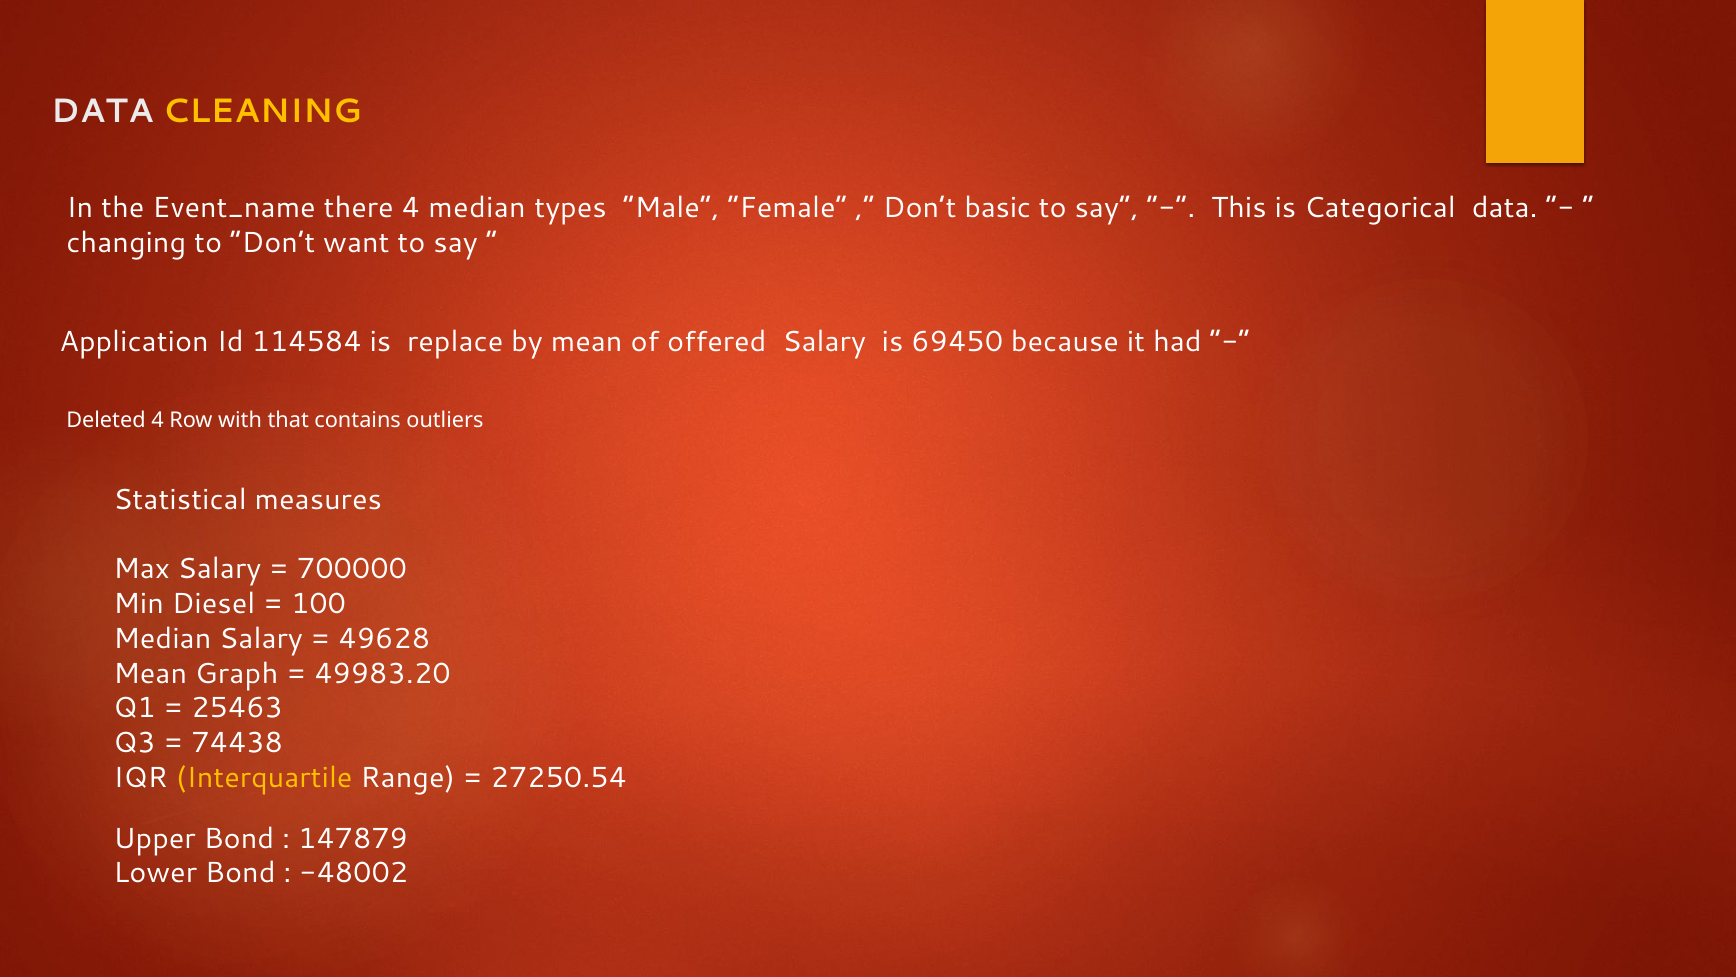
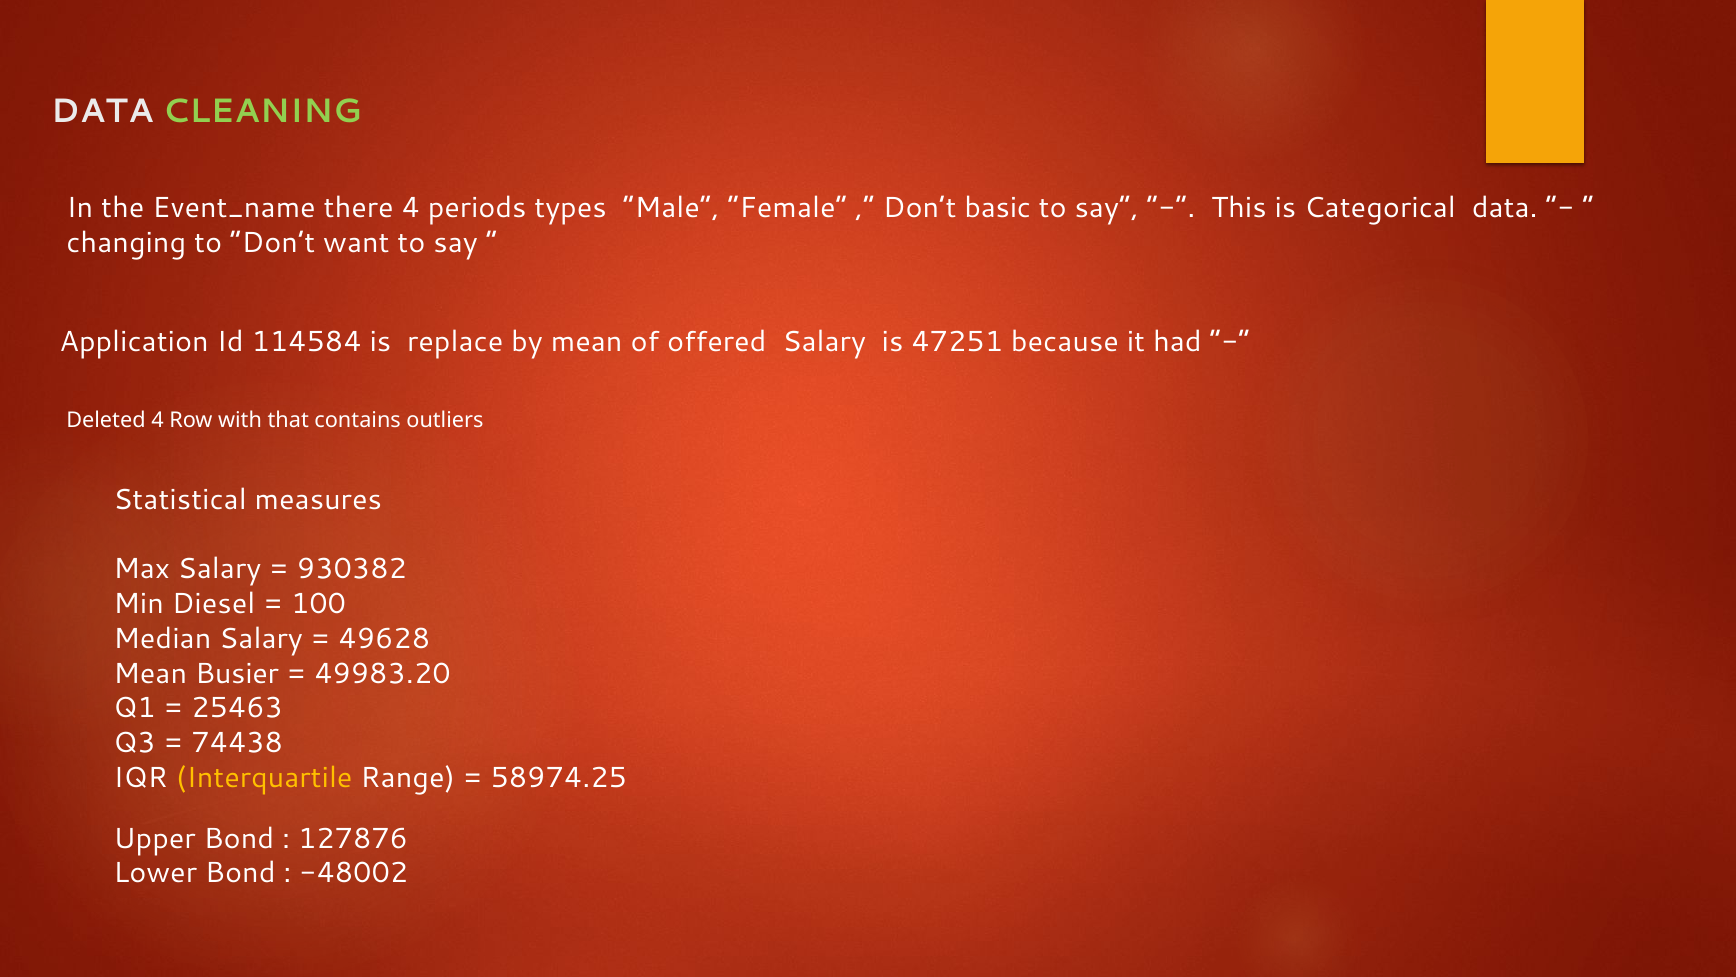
CLEANING colour: yellow -> light green
4 median: median -> periods
69450: 69450 -> 47251
700000: 700000 -> 930382
Graph: Graph -> Busier
27250.54: 27250.54 -> 58974.25
147879: 147879 -> 127876
